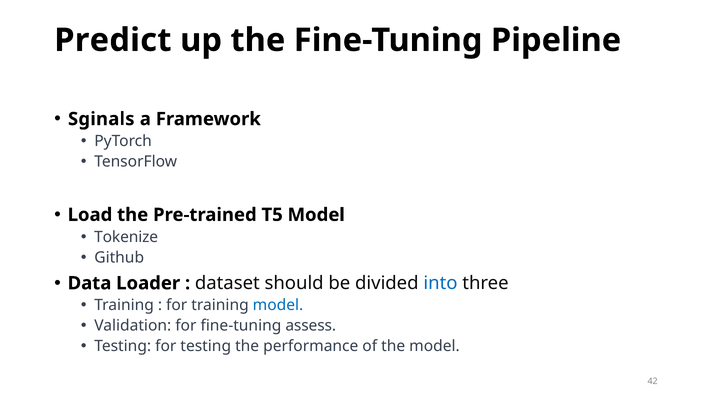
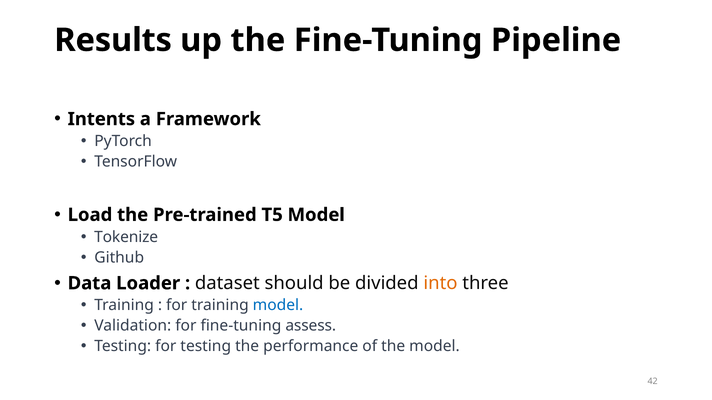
Predict: Predict -> Results
Sginals: Sginals -> Intents
into colour: blue -> orange
